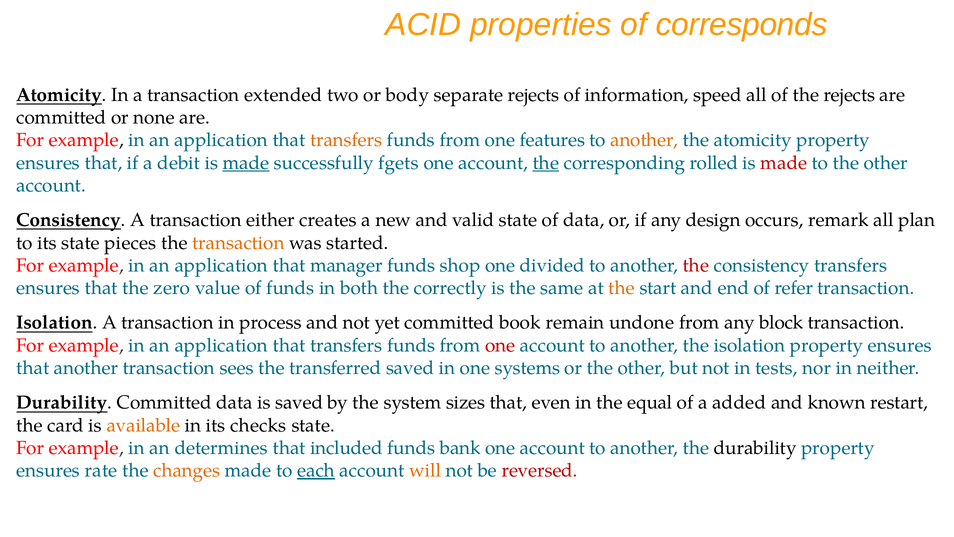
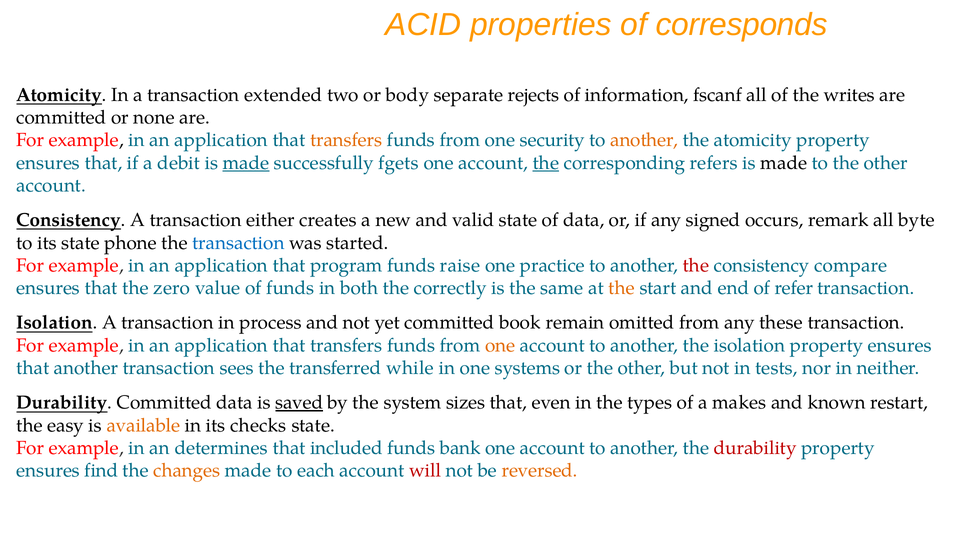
speed: speed -> fscanf
the rejects: rejects -> writes
features: features -> security
rolled: rolled -> refers
made at (784, 163) colour: red -> black
design: design -> signed
plan: plan -> byte
pieces: pieces -> phone
transaction at (238, 243) colour: orange -> blue
manager: manager -> program
shop: shop -> raise
divided: divided -> practice
consistency transfers: transfers -> compare
undone: undone -> omitted
block: block -> these
one at (500, 345) colour: red -> orange
transferred saved: saved -> while
saved at (299, 402) underline: none -> present
equal: equal -> types
added: added -> makes
card: card -> easy
durability at (755, 448) colour: black -> red
rate: rate -> find
each underline: present -> none
will colour: orange -> red
reversed colour: red -> orange
